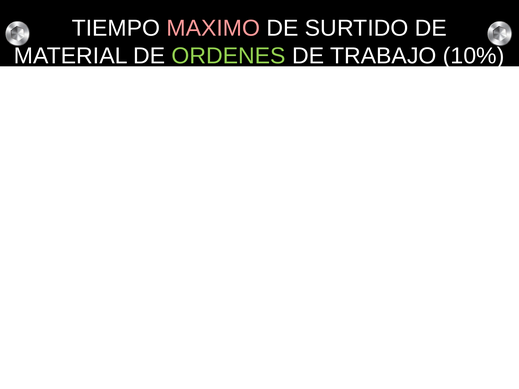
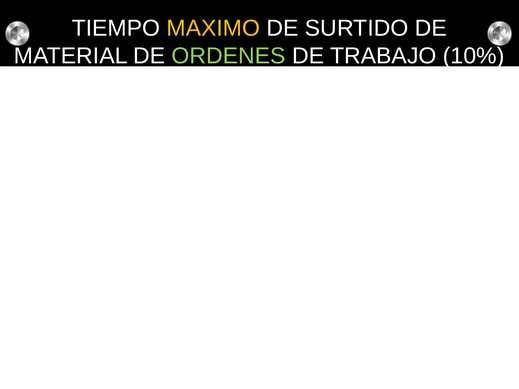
MAXIMO colour: pink -> yellow
